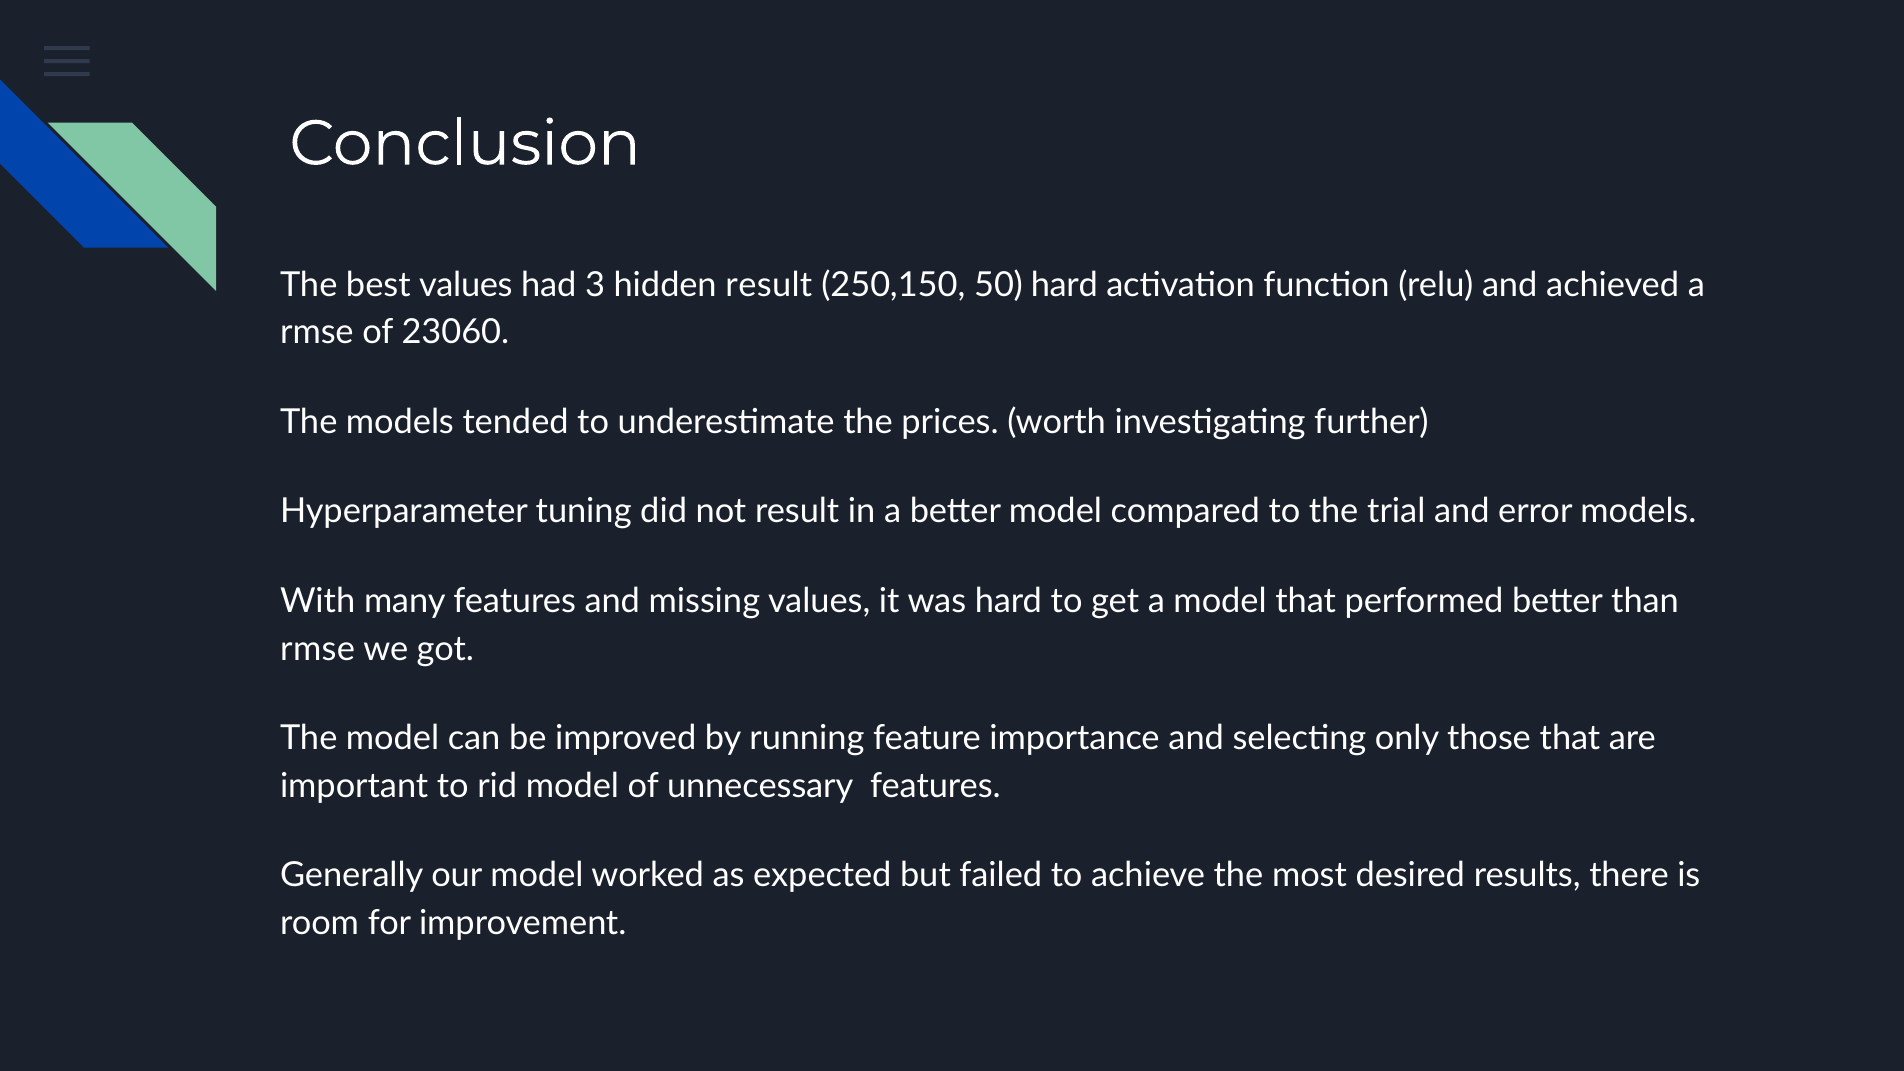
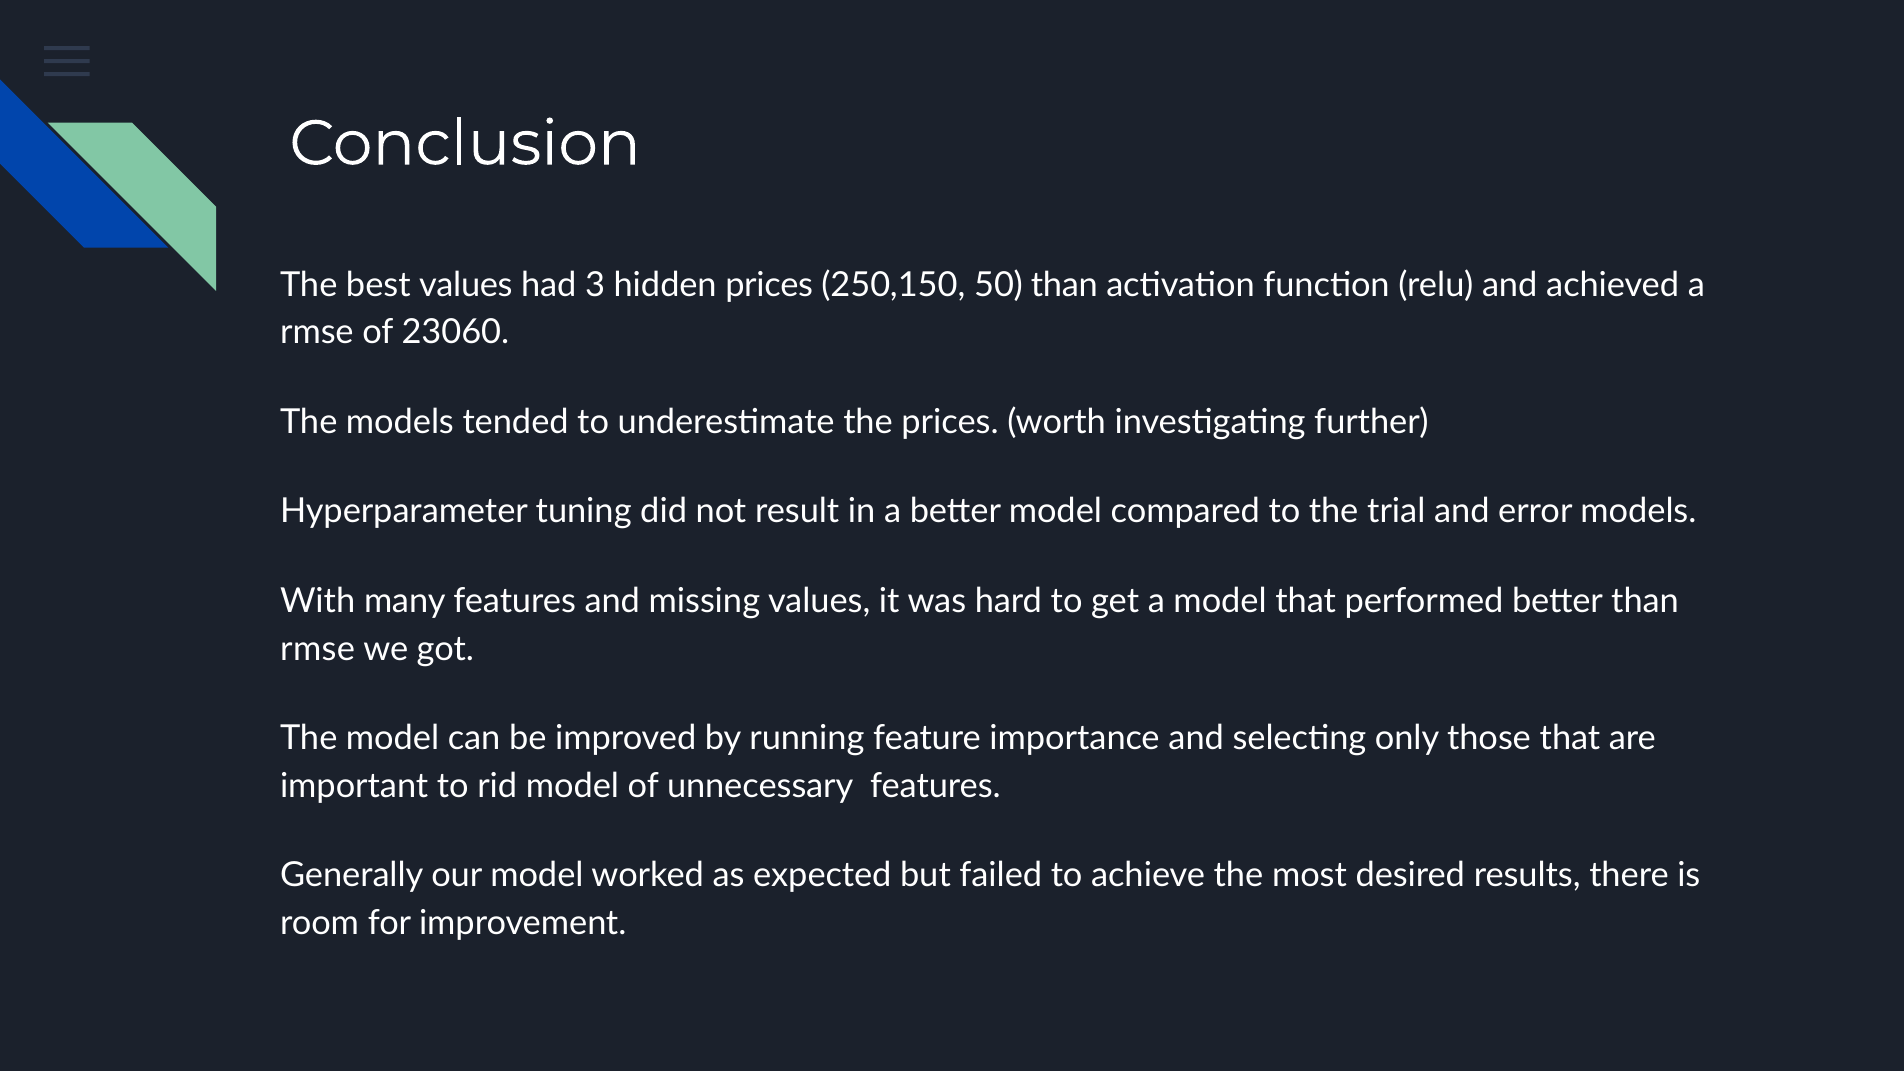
hidden result: result -> prices
50 hard: hard -> than
